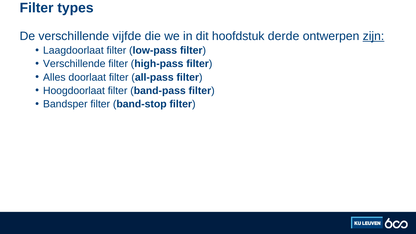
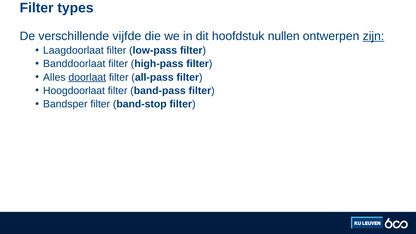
derde: derde -> nullen
Verschillende at (74, 64): Verschillende -> Banddoorlaat
doorlaat underline: none -> present
